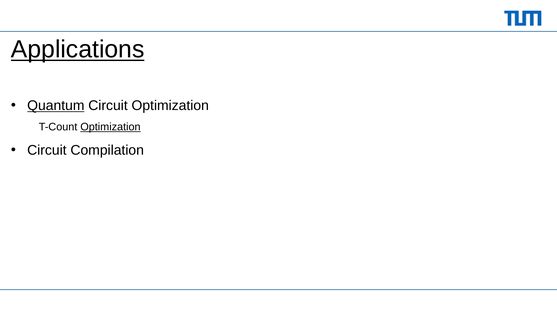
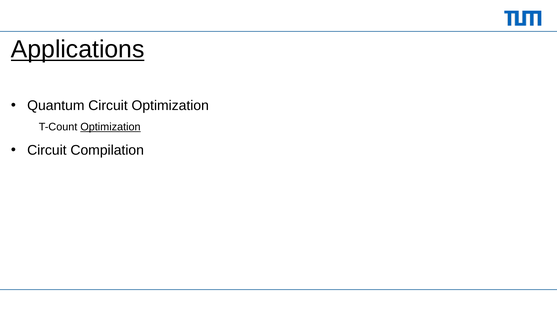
Quantum underline: present -> none
